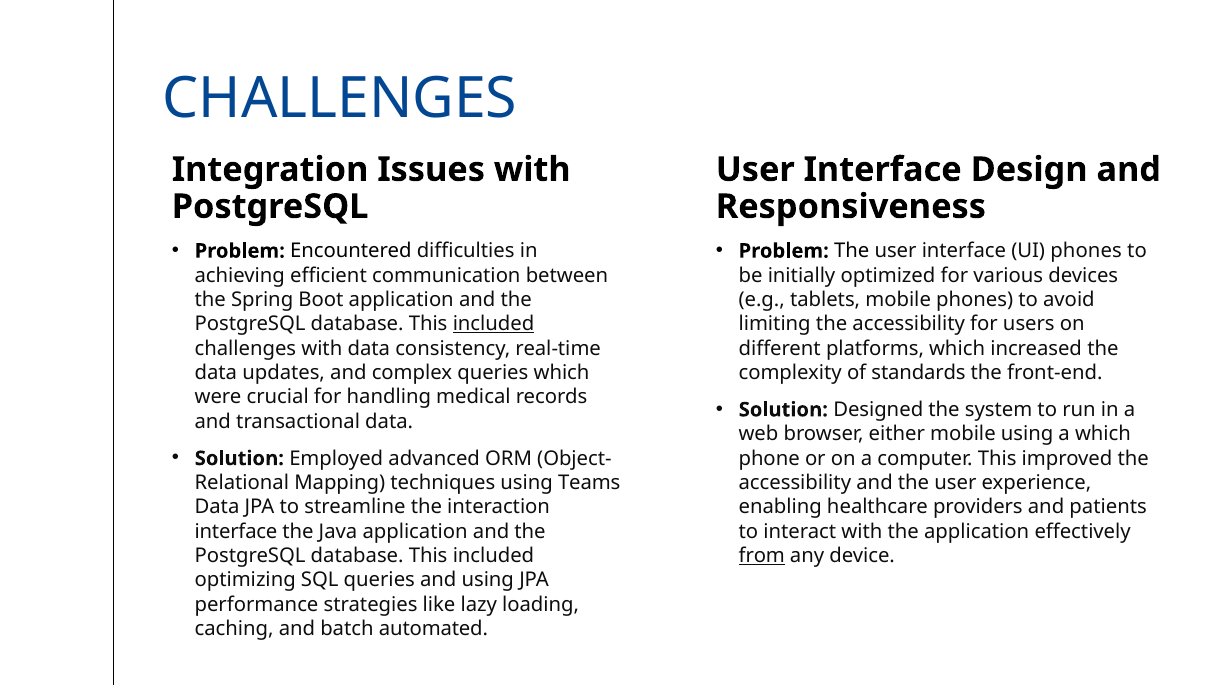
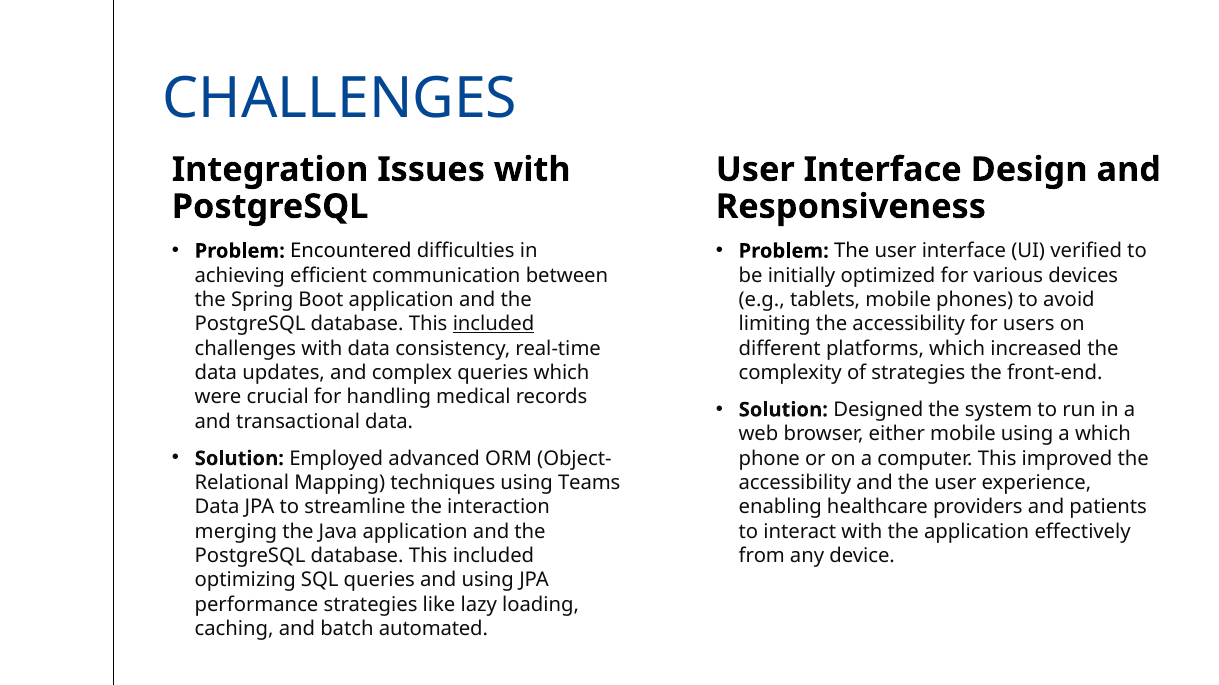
UI phones: phones -> verified
of standards: standards -> strategies
interface at (236, 532): interface -> merging
from underline: present -> none
